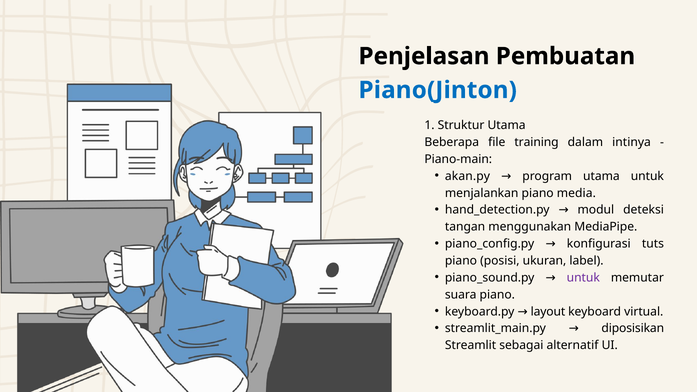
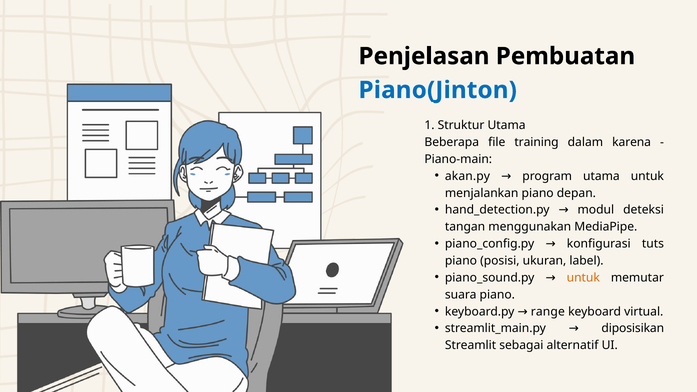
intinya: intinya -> karena
media: media -> depan
untuk at (583, 278) colour: purple -> orange
layout: layout -> range
